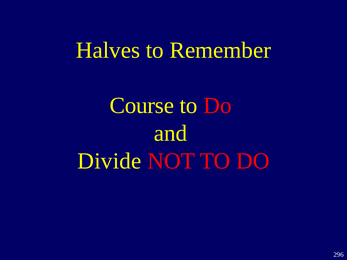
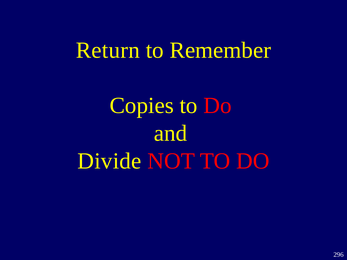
Halves: Halves -> Return
Course: Course -> Copies
